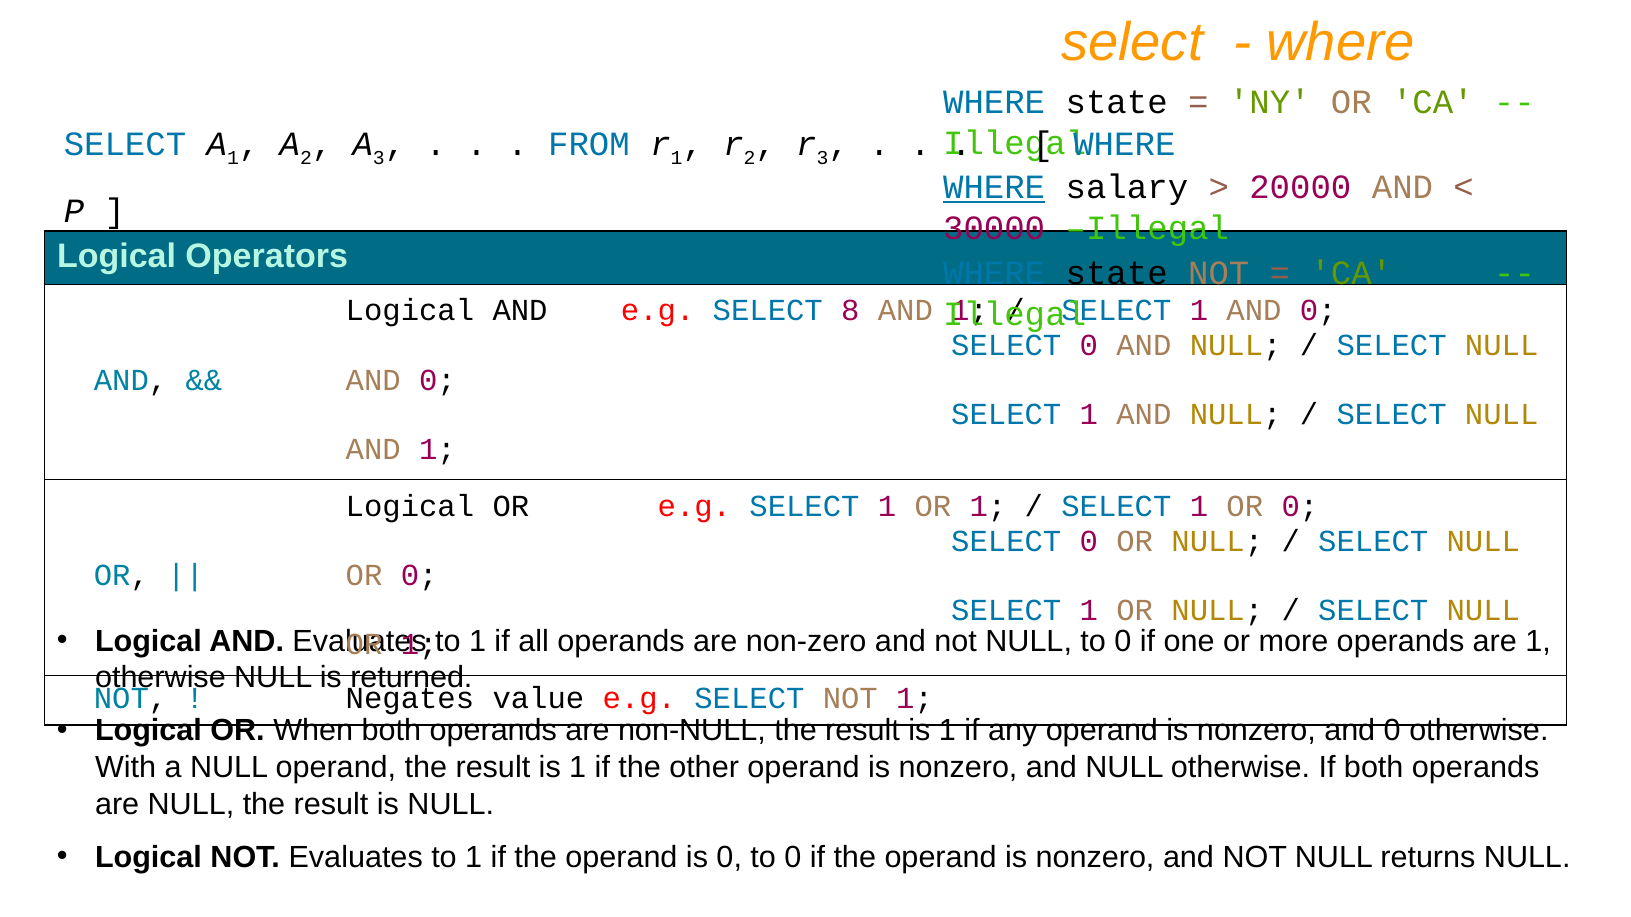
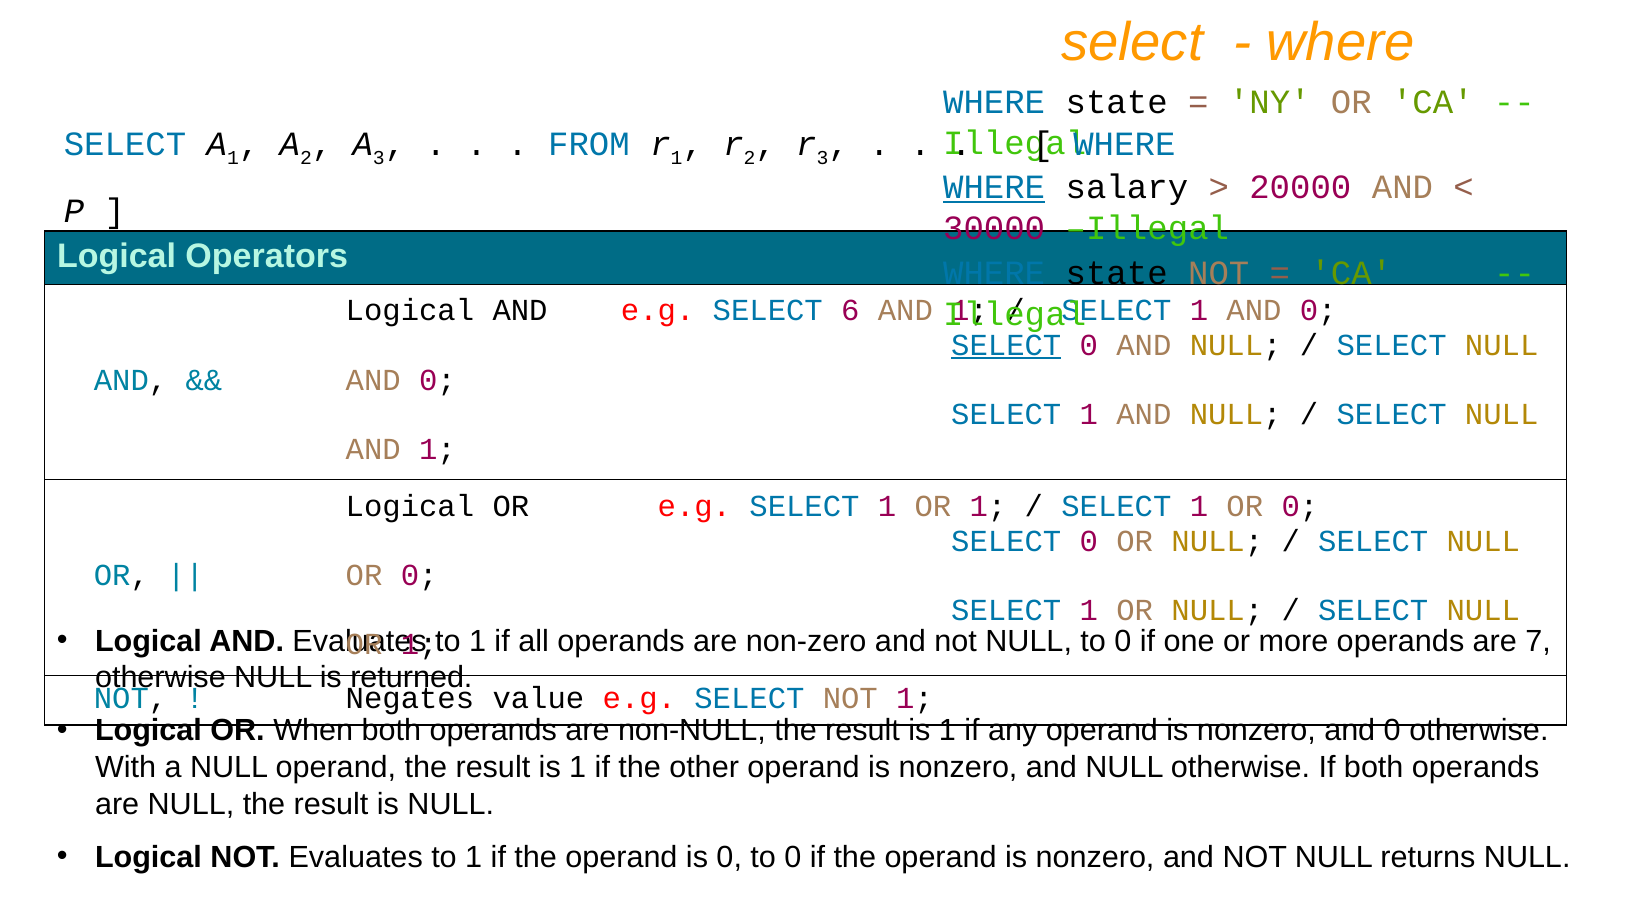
8: 8 -> 6
SELECT at (1006, 345) underline: none -> present
are 1: 1 -> 7
